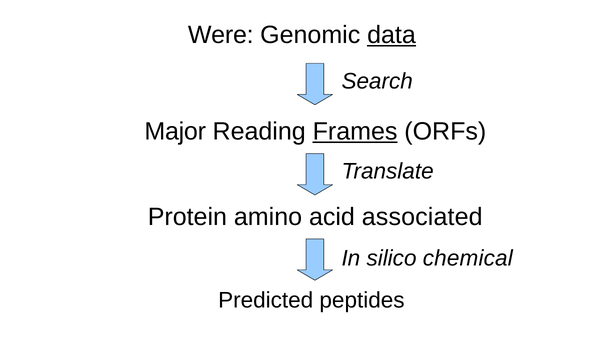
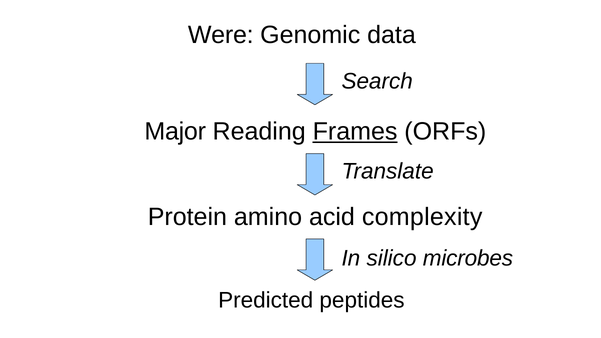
data underline: present -> none
associated: associated -> complexity
chemical: chemical -> microbes
